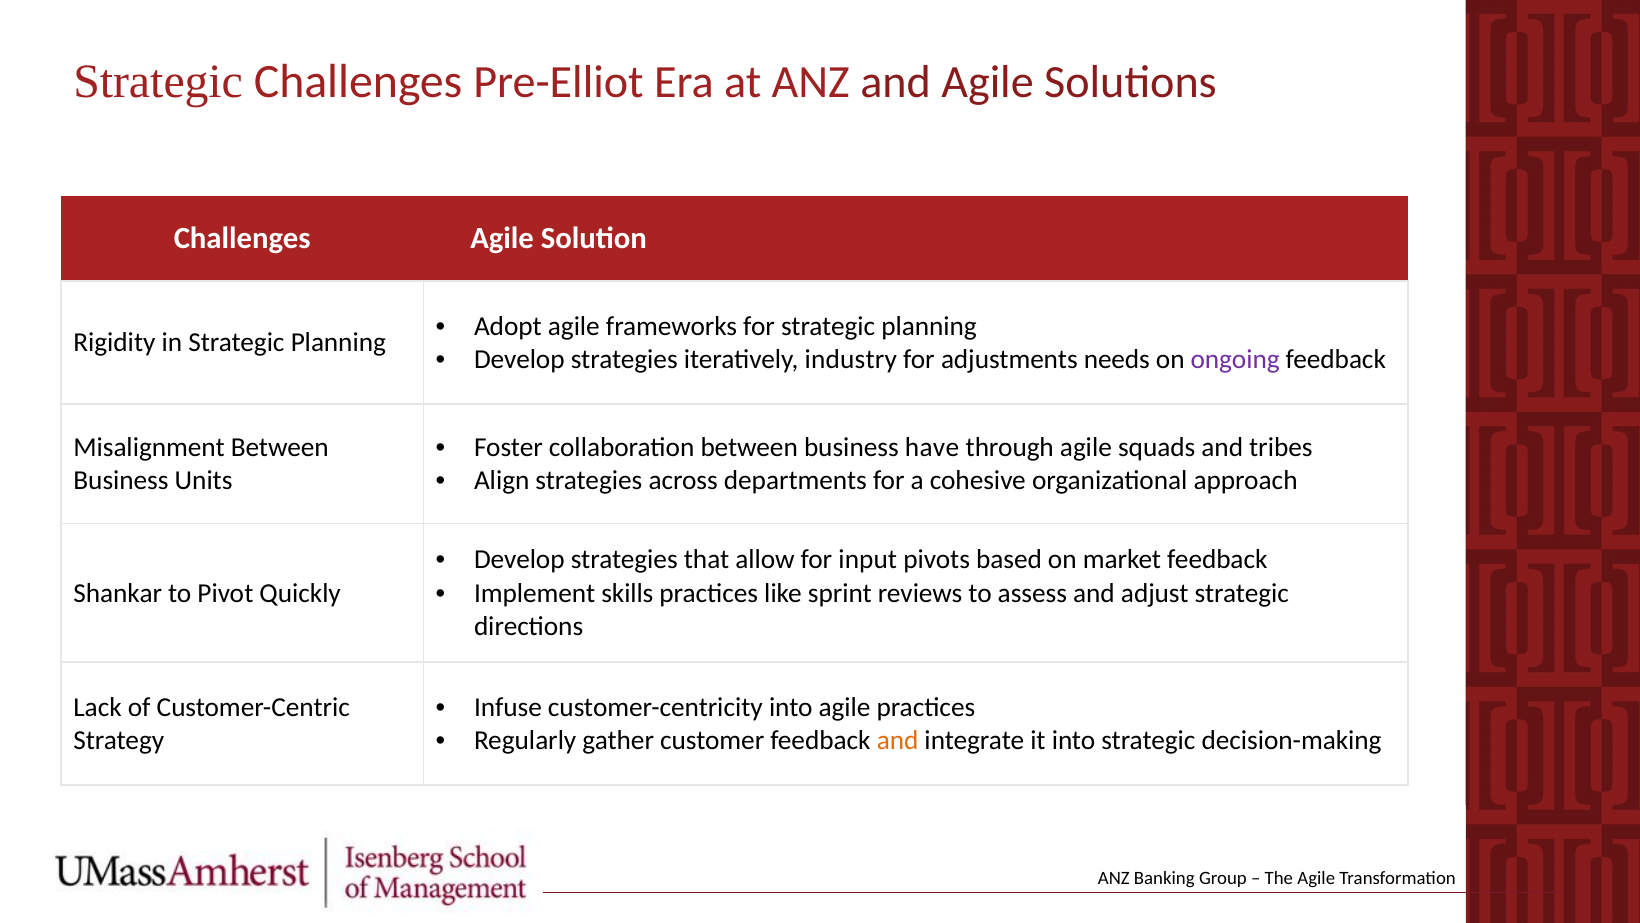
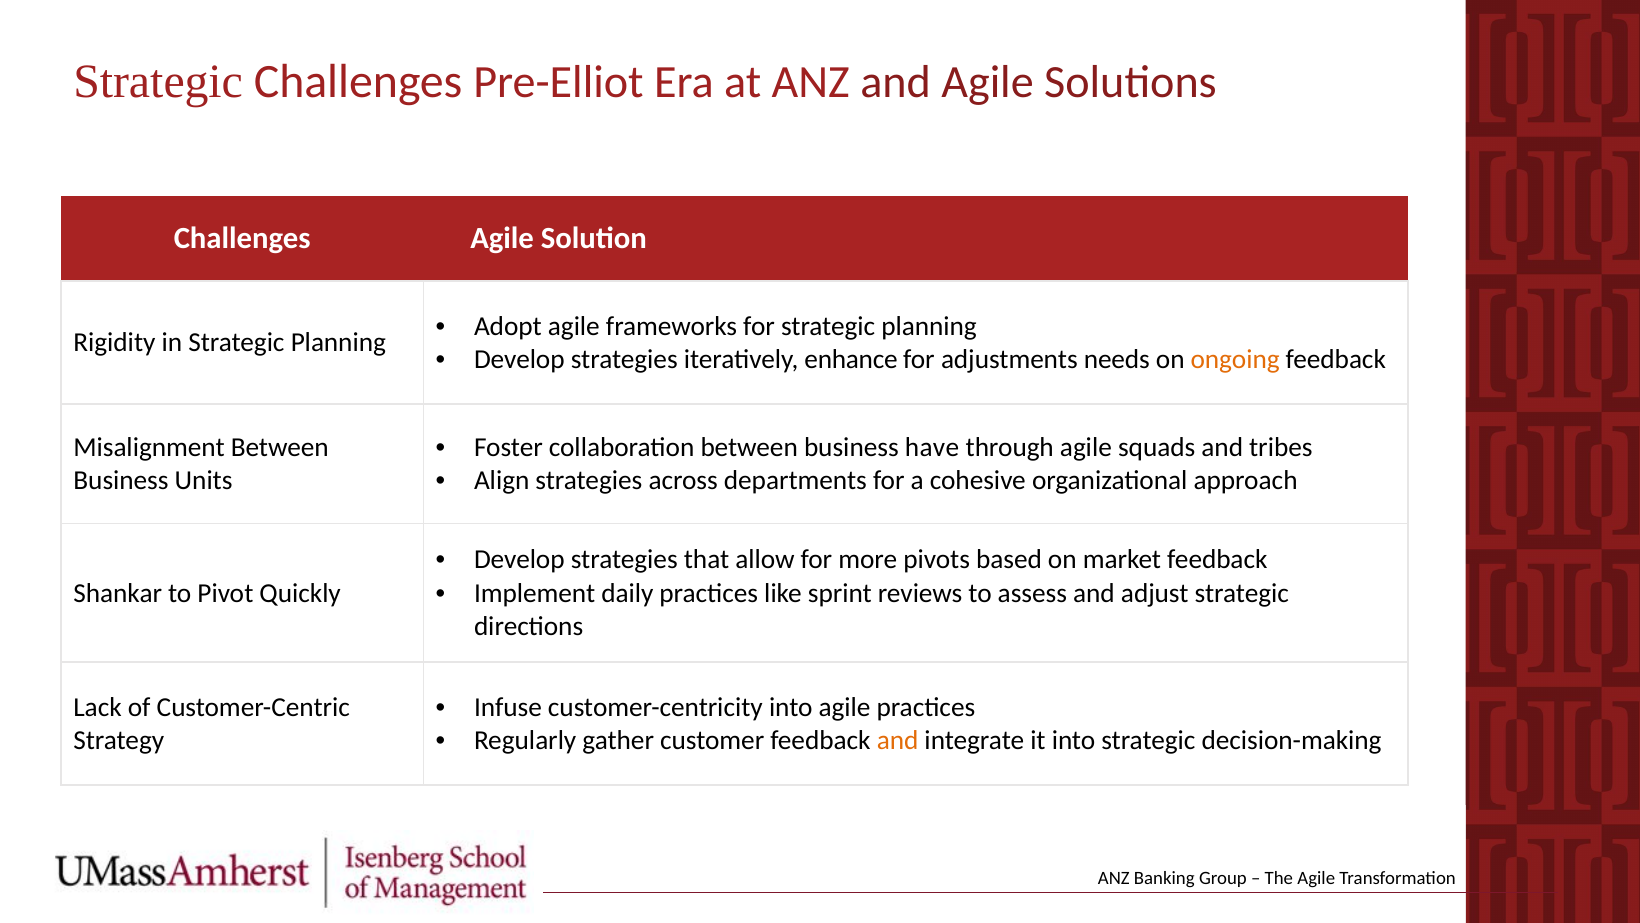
industry: industry -> enhance
ongoing colour: purple -> orange
input: input -> more
skills: skills -> daily
